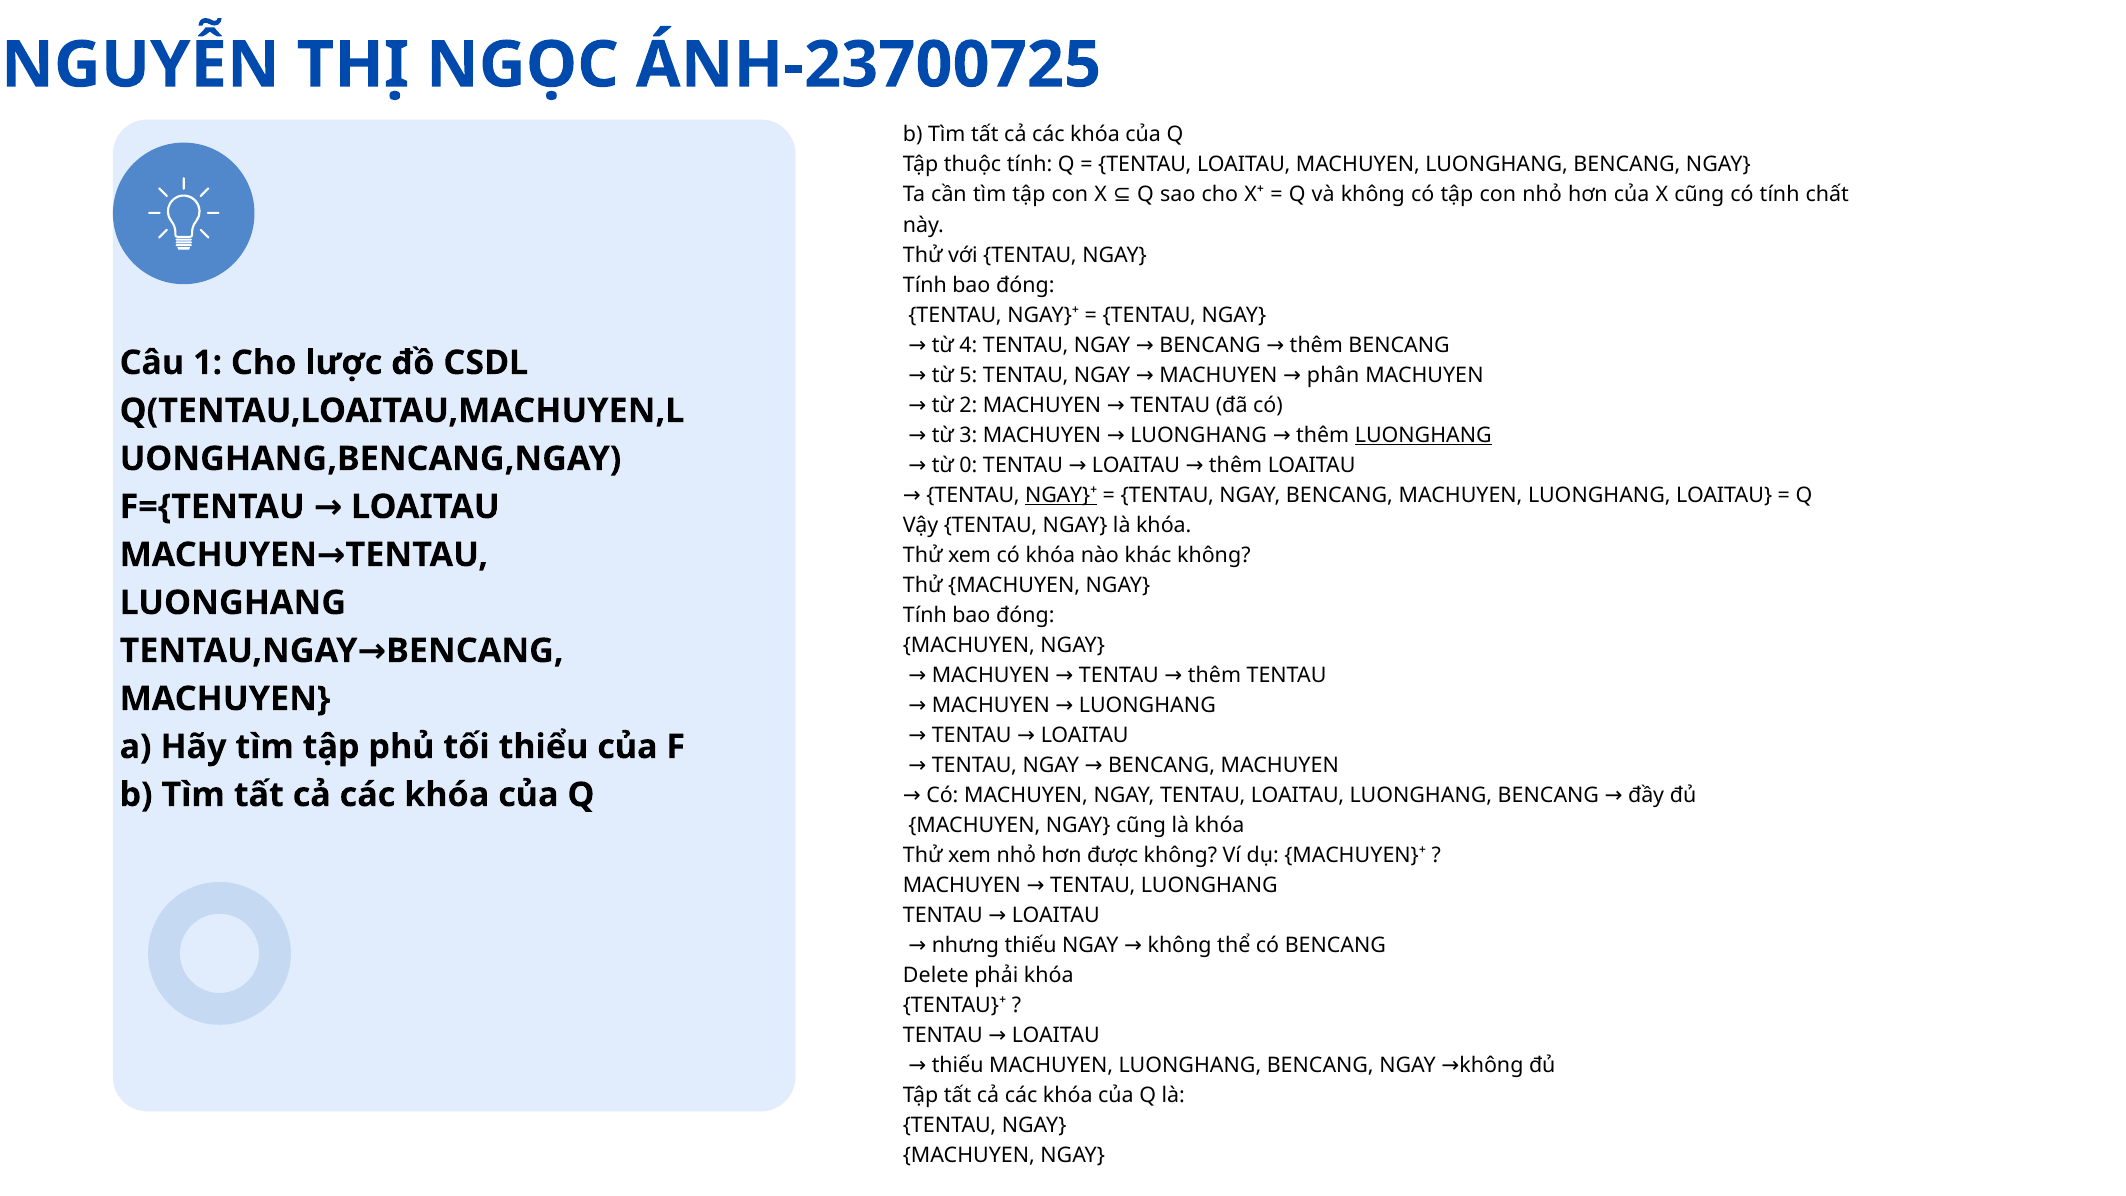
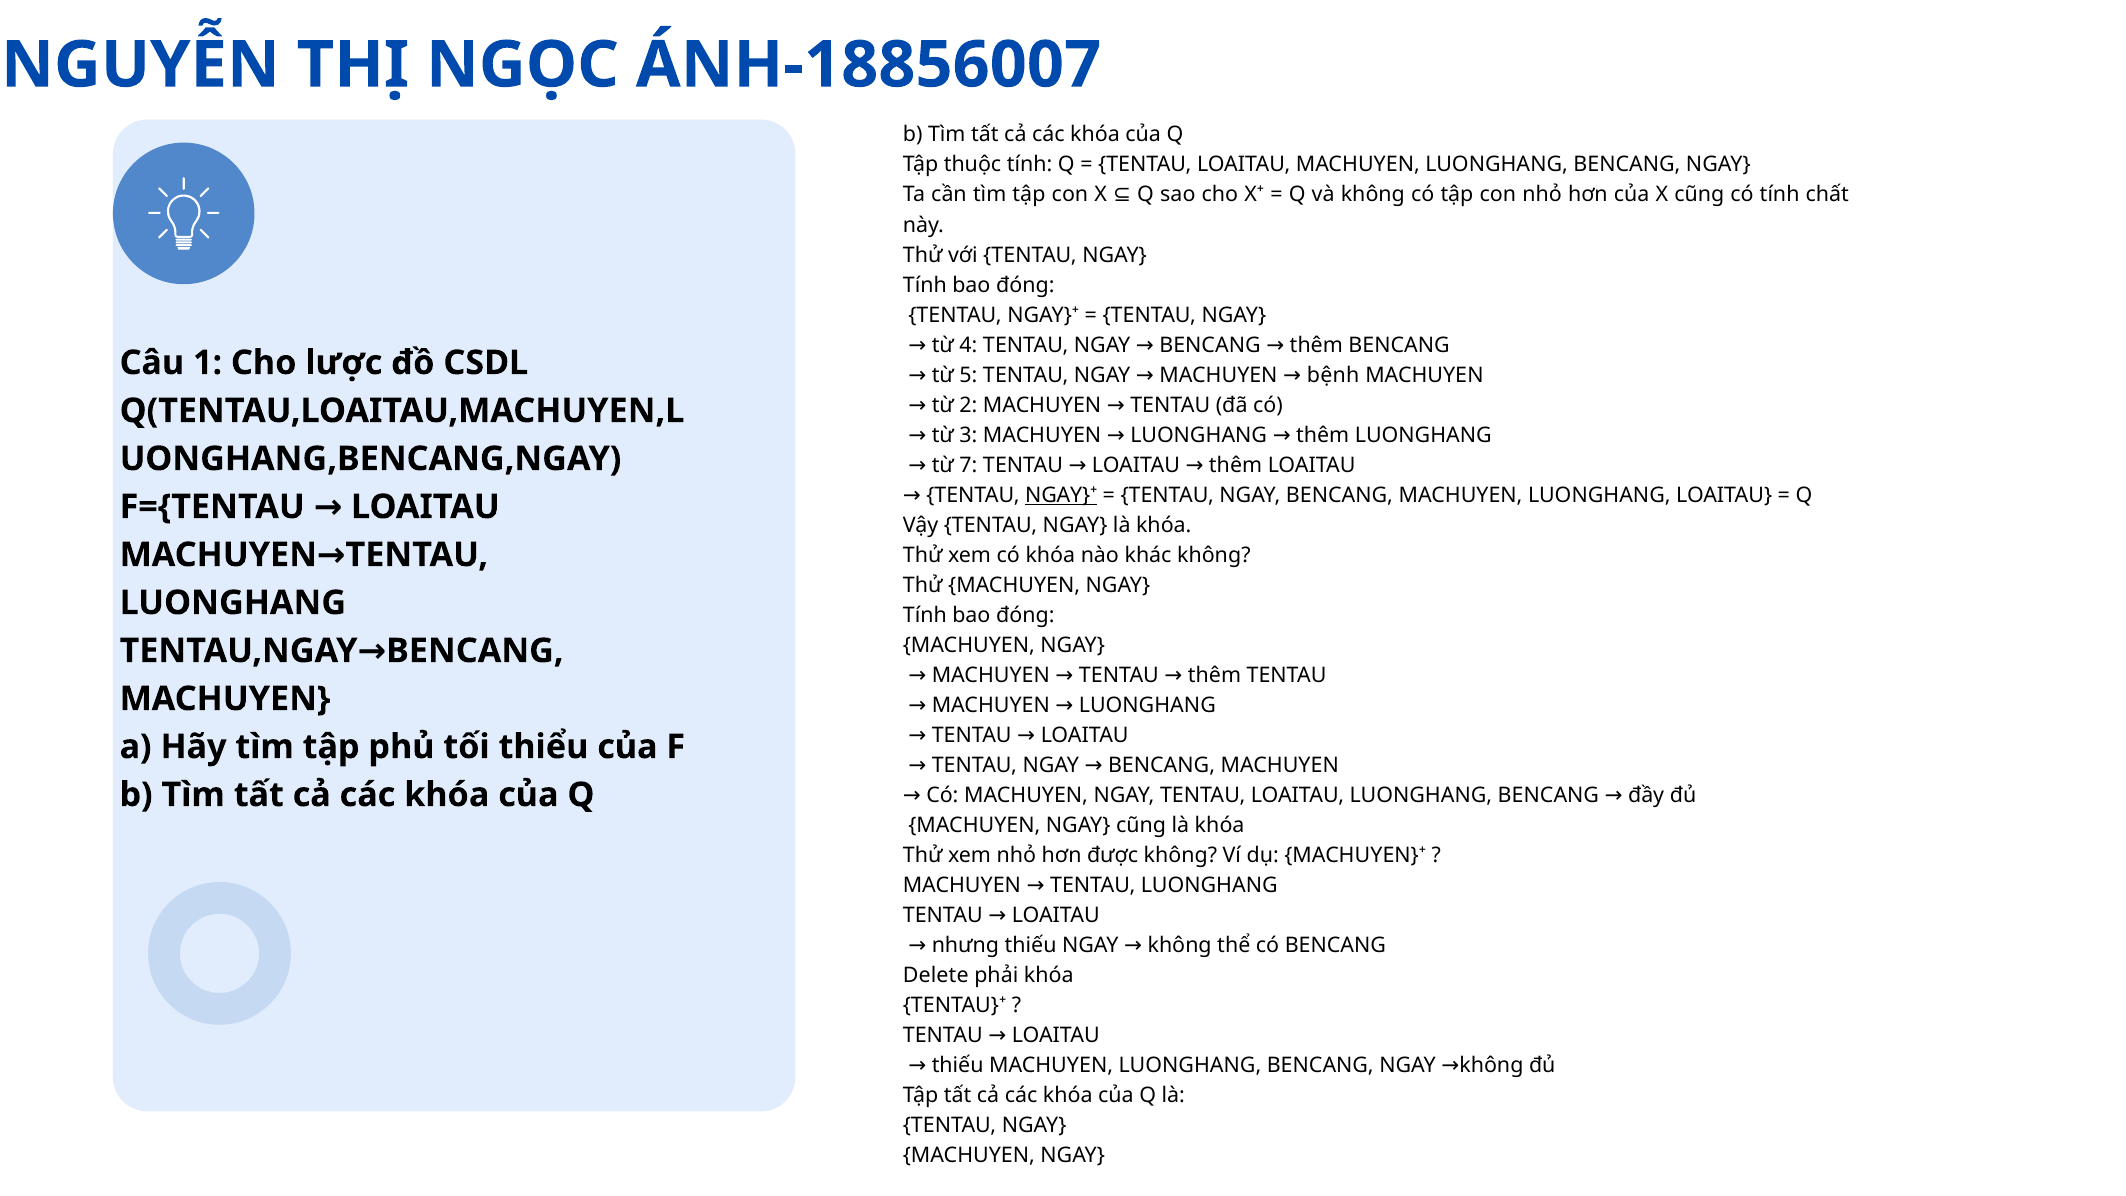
ÁNH-23700725: ÁNH-23700725 -> ÁNH-18856007
phân: phân -> bệnh
LUONGHANG at (1423, 435) underline: present -> none
0: 0 -> 7
